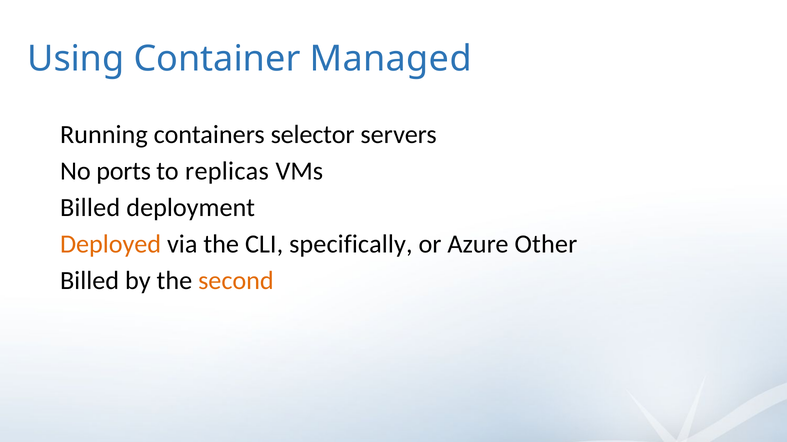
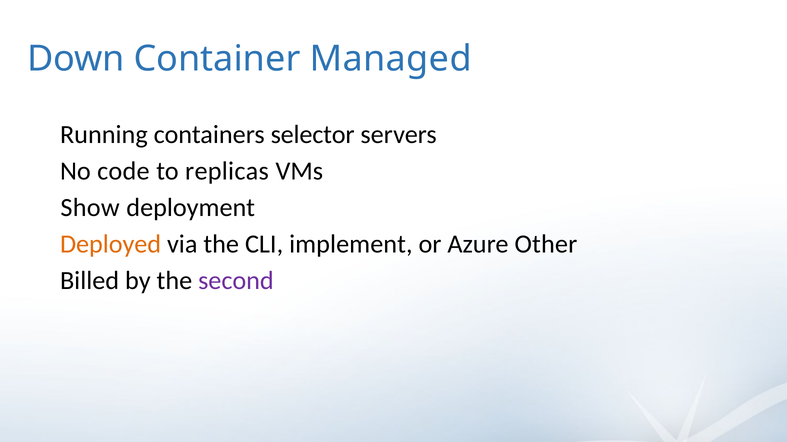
Using: Using -> Down
ports: ports -> code
Billed at (90, 208): Billed -> Show
specifically: specifically -> implement
second colour: orange -> purple
